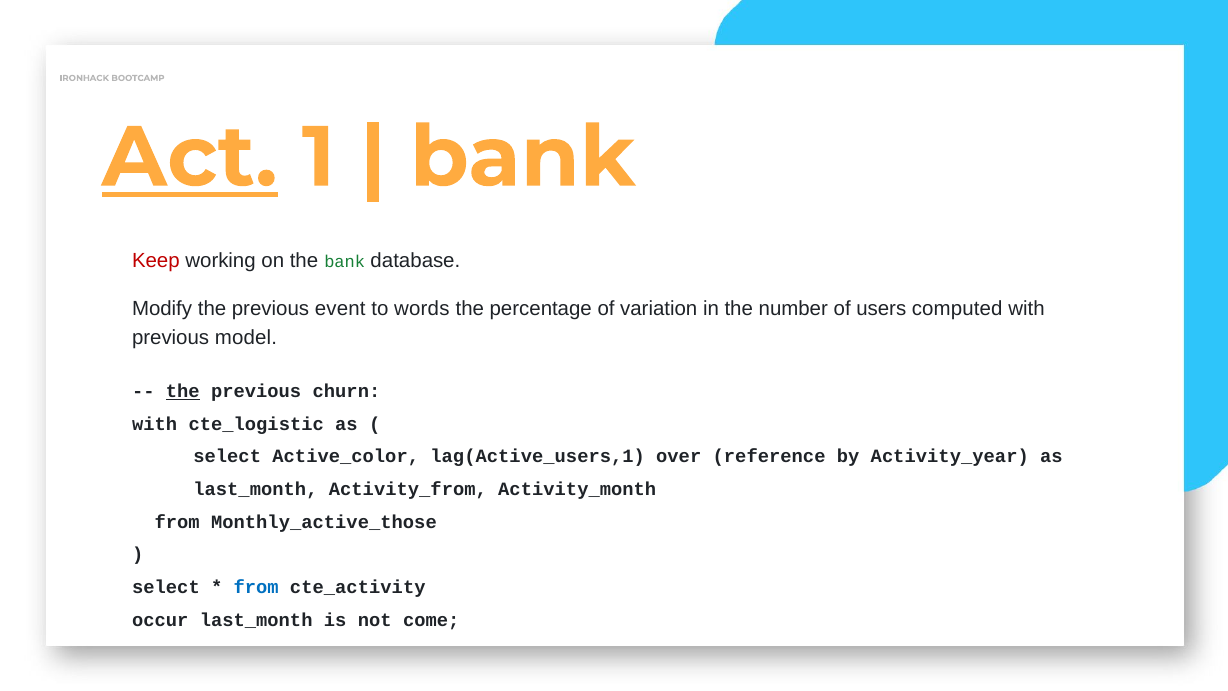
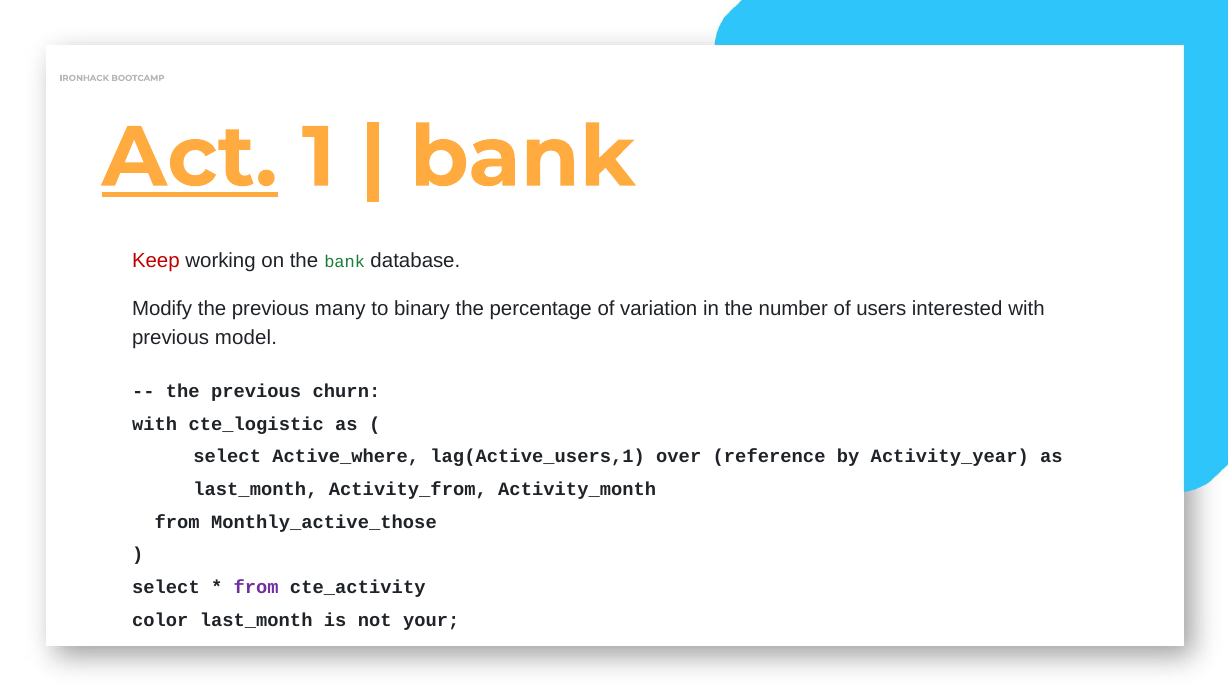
event: event -> many
words: words -> binary
computed: computed -> interested
the at (183, 391) underline: present -> none
Active_color: Active_color -> Active_where
from at (256, 587) colour: blue -> purple
occur: occur -> color
come: come -> your
